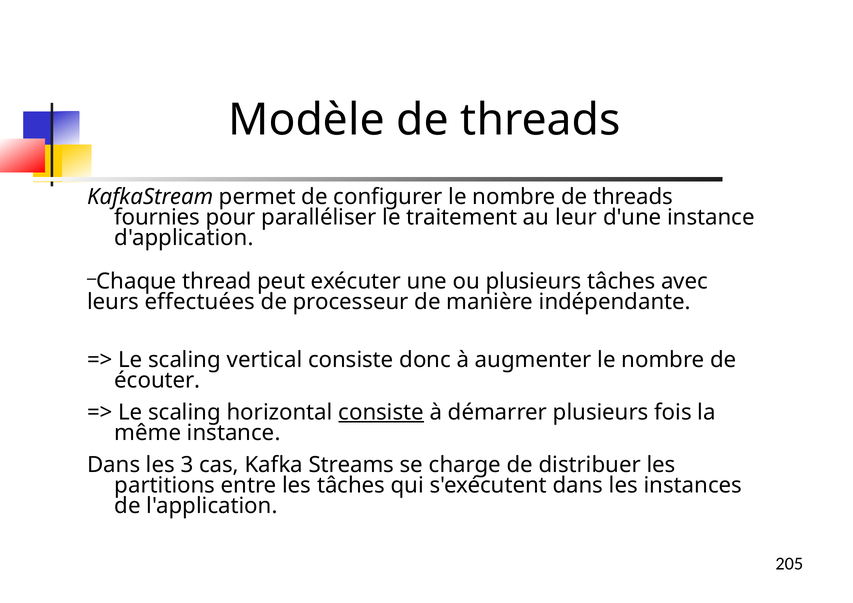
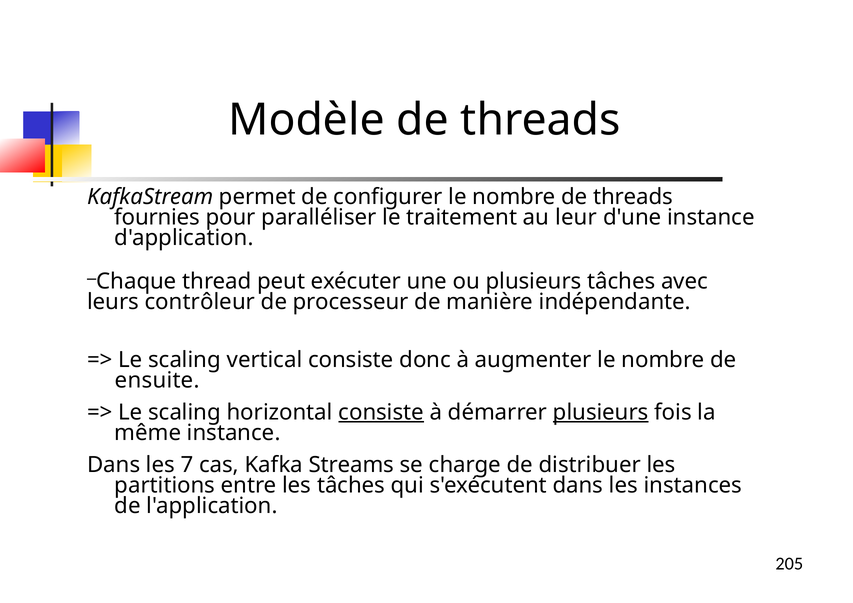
effectuées: effectuées -> contrôleur
écouter: écouter -> ensuite
plusieurs at (601, 412) underline: none -> present
3: 3 -> 7
